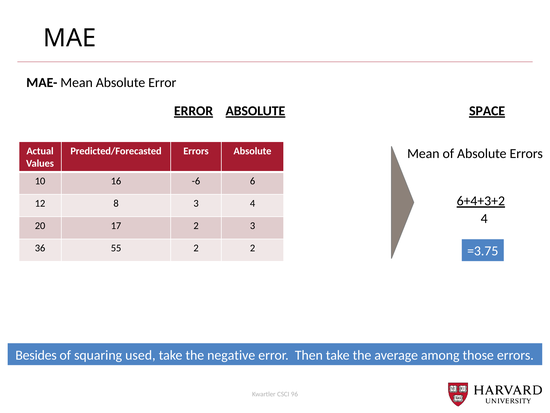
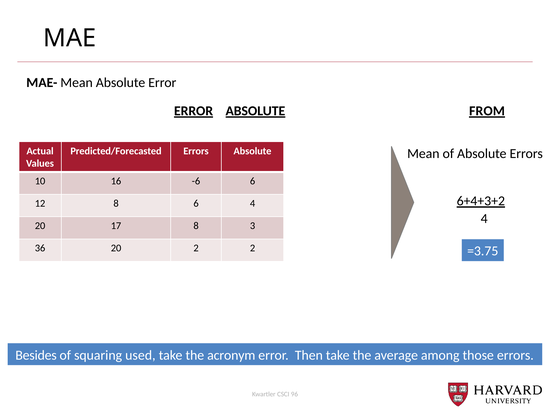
SPACE: SPACE -> FROM
8 3: 3 -> 6
17 2: 2 -> 8
36 55: 55 -> 20
negative: negative -> acronym
